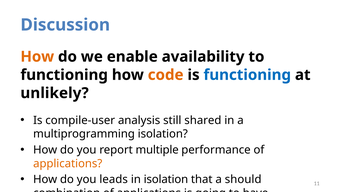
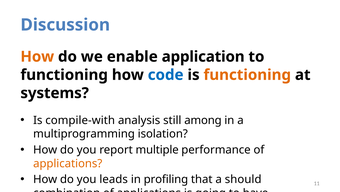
availability: availability -> application
code colour: orange -> blue
functioning at (247, 75) colour: blue -> orange
unlikely: unlikely -> systems
compile-user: compile-user -> compile-with
shared: shared -> among
in isolation: isolation -> profiling
